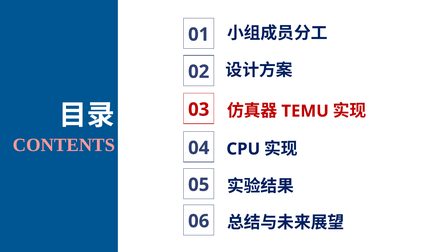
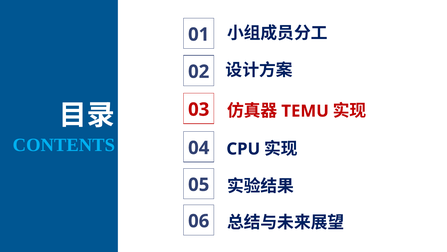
CONTENTS colour: pink -> light blue
